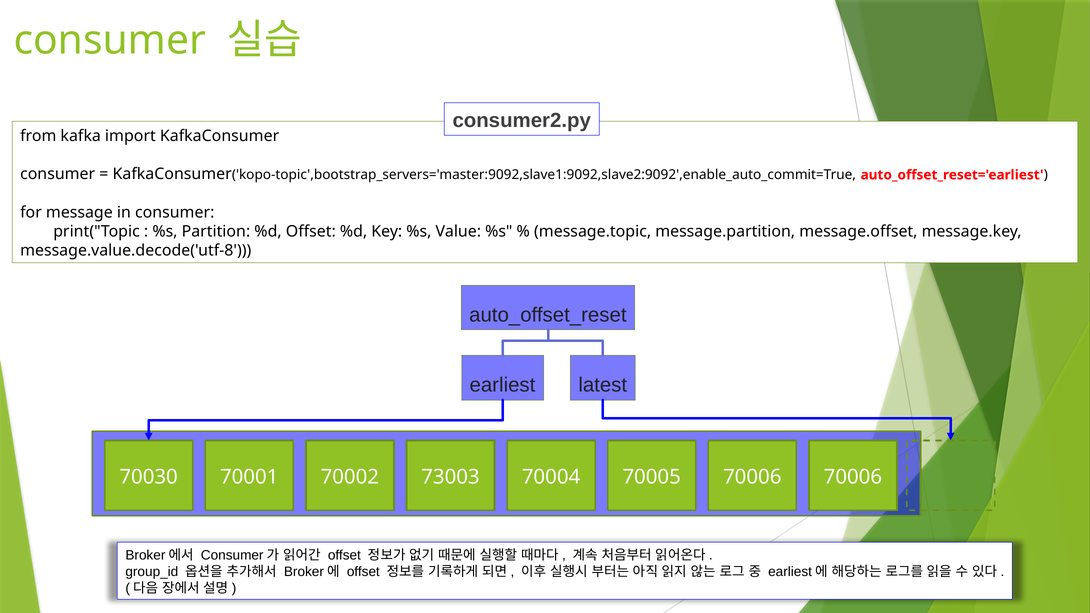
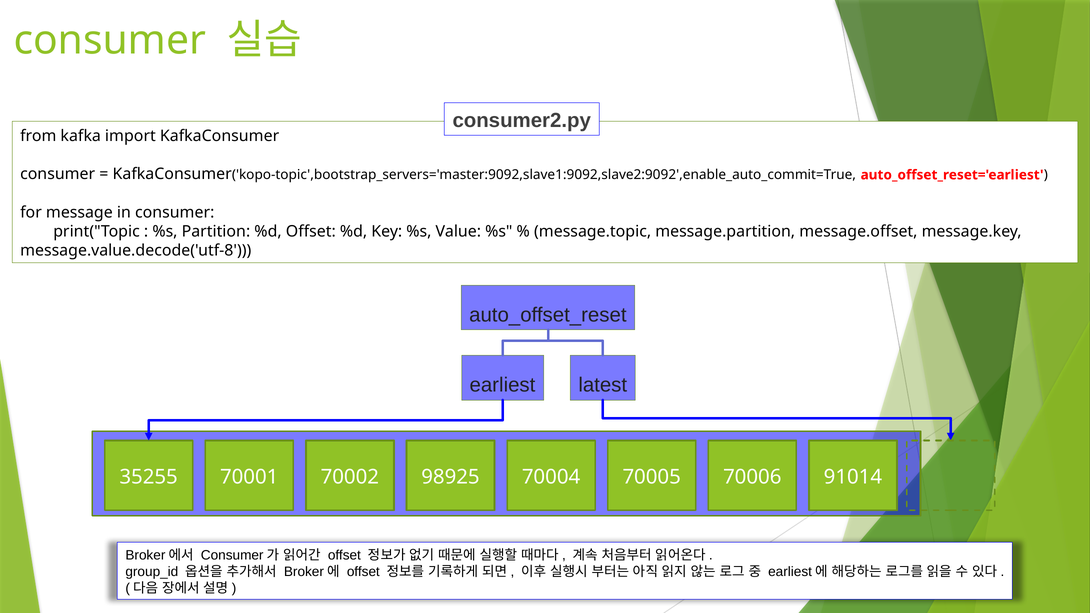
70030: 70030 -> 35255
73003: 73003 -> 98925
70006 70006: 70006 -> 91014
